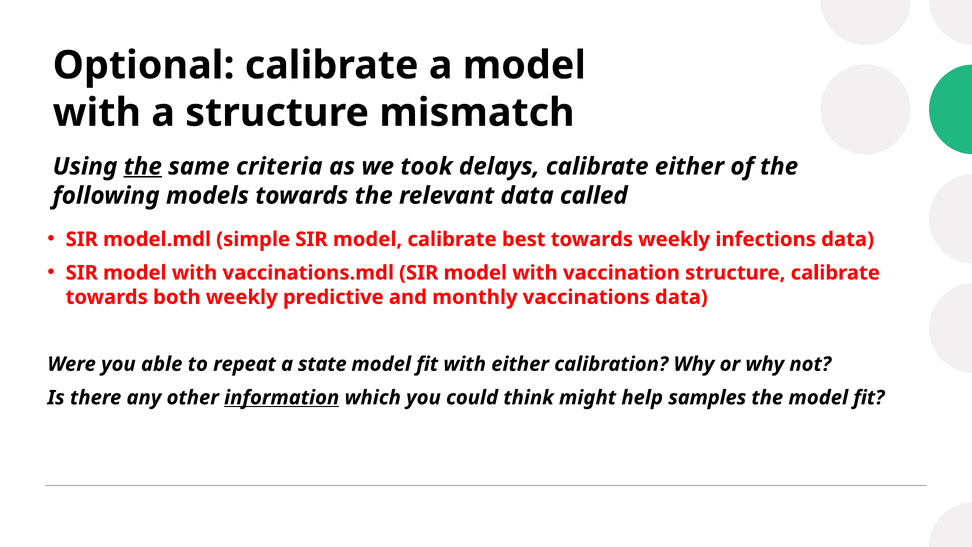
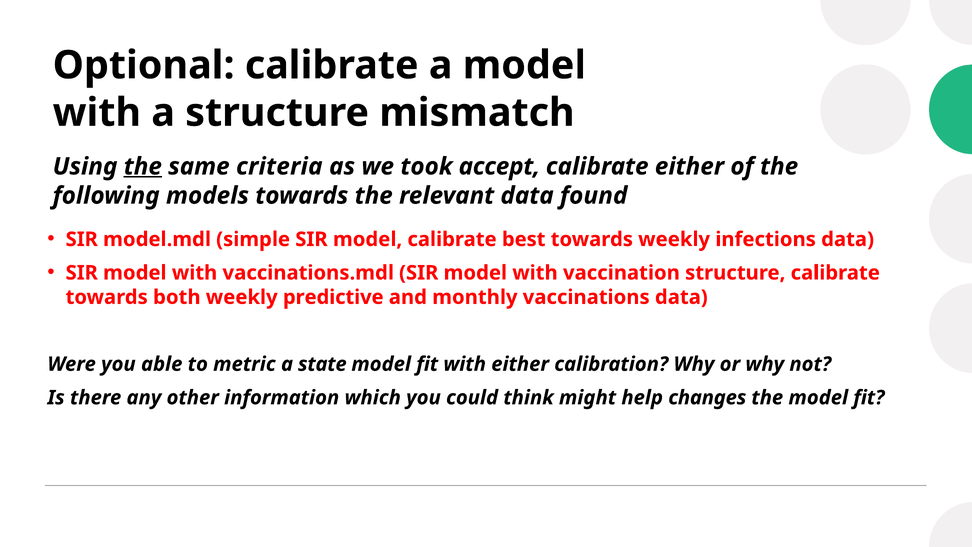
delays: delays -> accept
called: called -> found
repeat: repeat -> metric
information underline: present -> none
samples: samples -> changes
